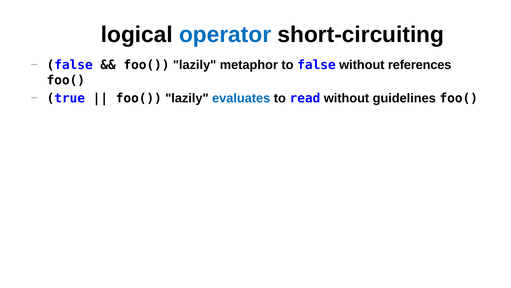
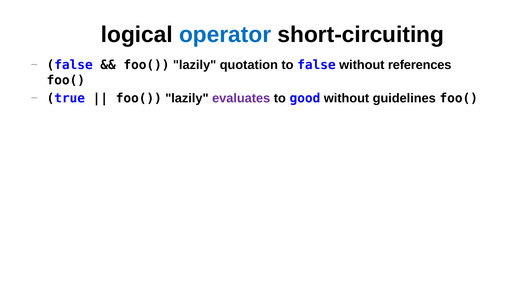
metaphor: metaphor -> quotation
evaluates colour: blue -> purple
read: read -> good
